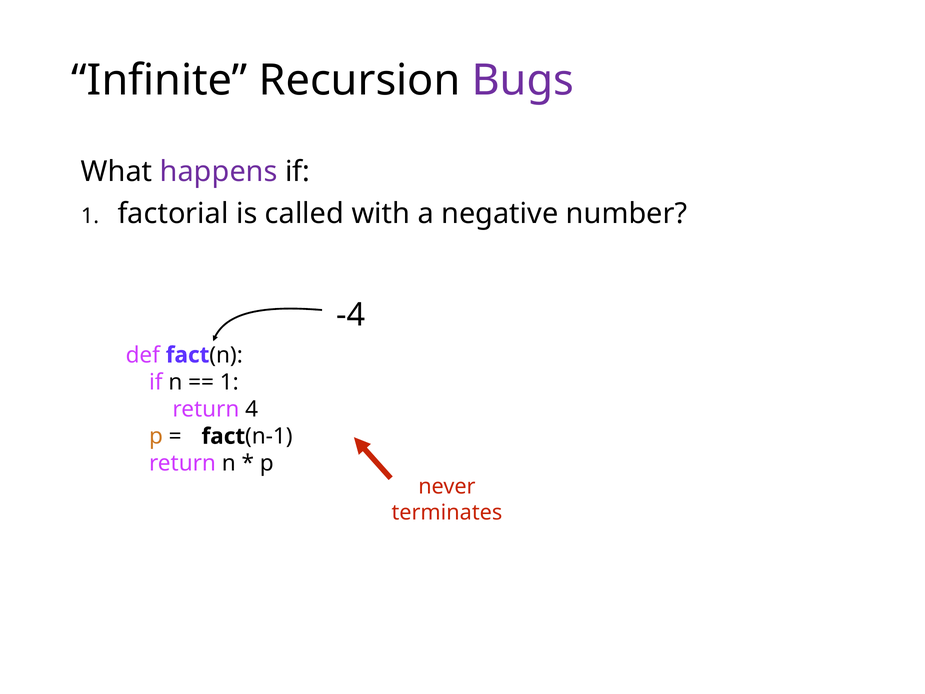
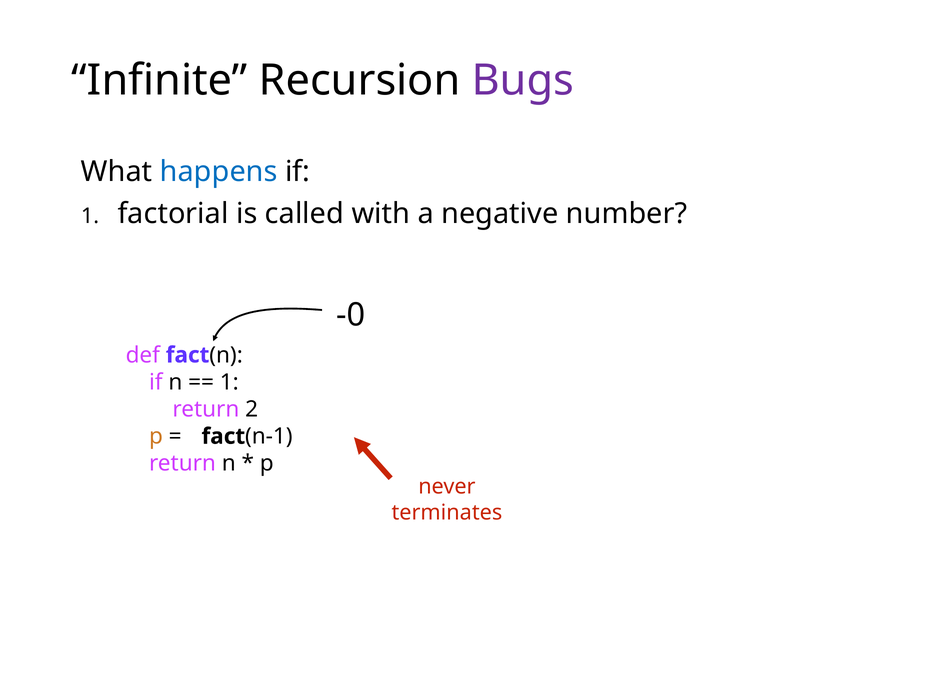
happens colour: purple -> blue
-4: -4 -> -0
4: 4 -> 2
